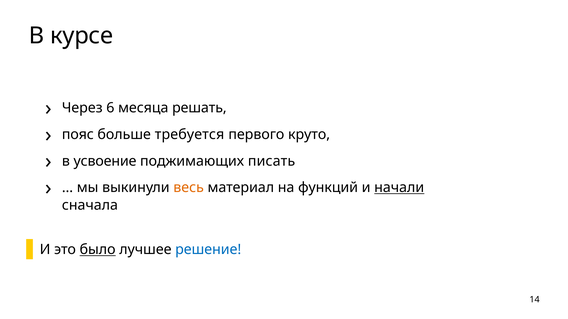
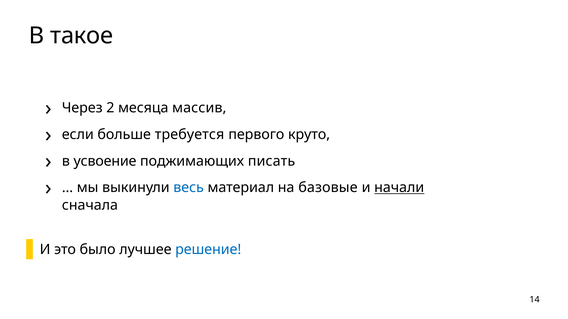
курсе: курсе -> такое
6: 6 -> 2
решать: решать -> массив
пояс: пояс -> если
весь colour: orange -> blue
функций: функций -> базовые
было underline: present -> none
